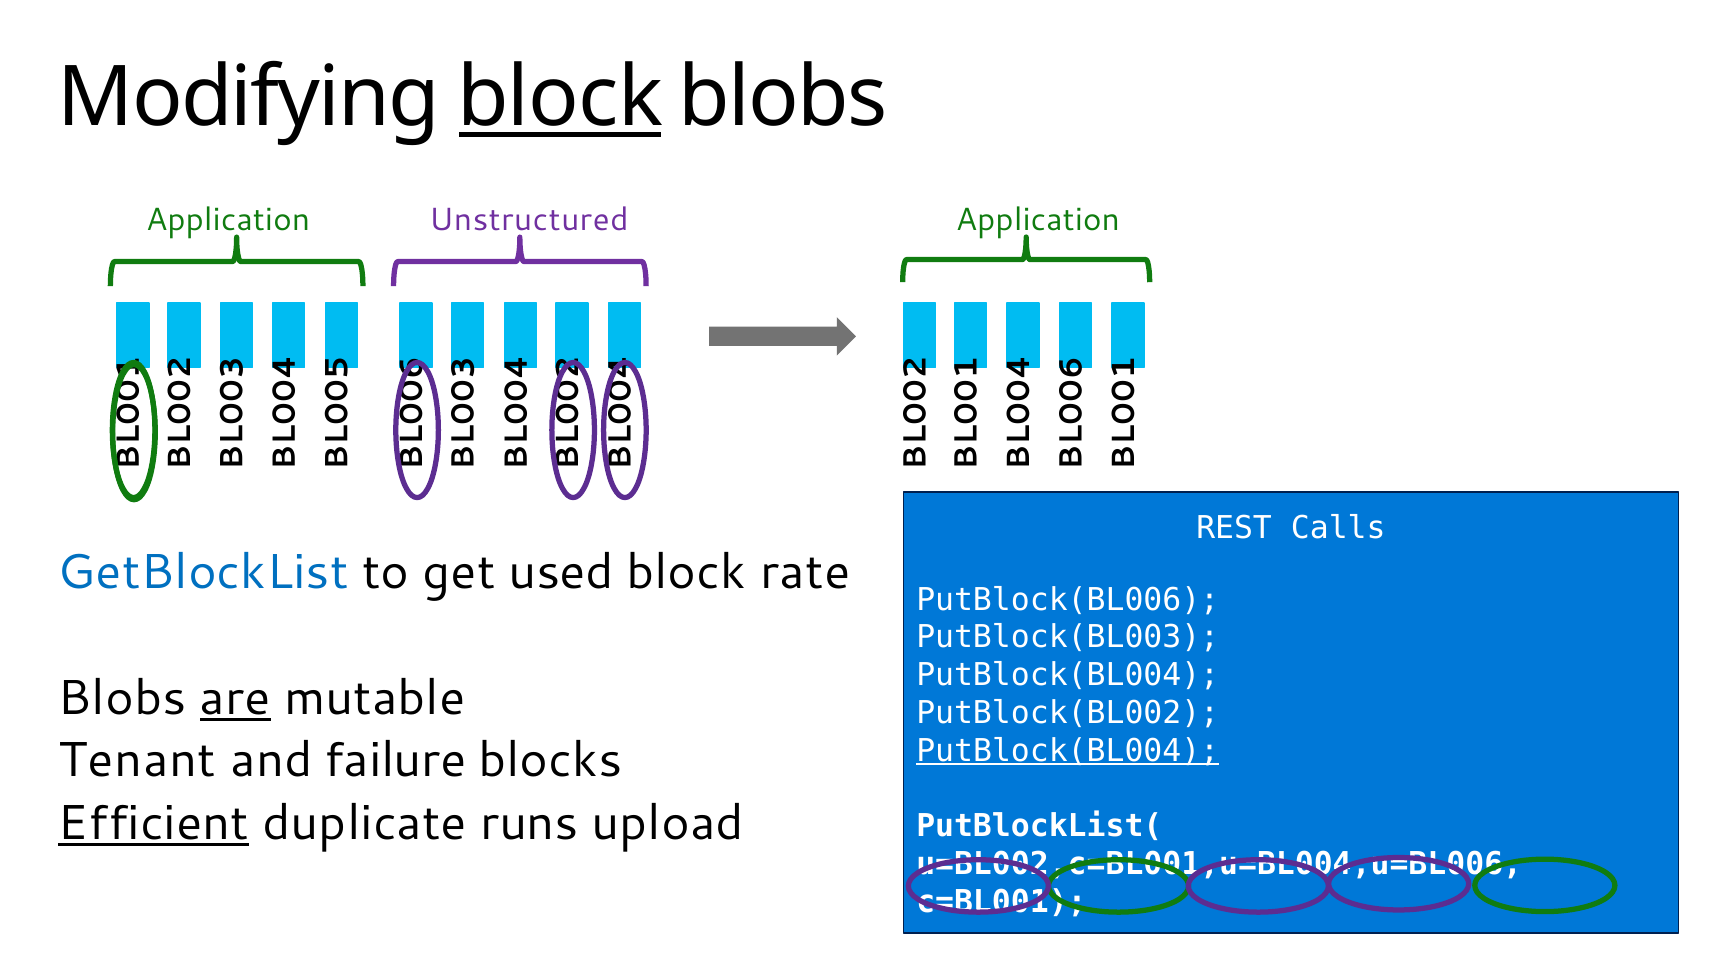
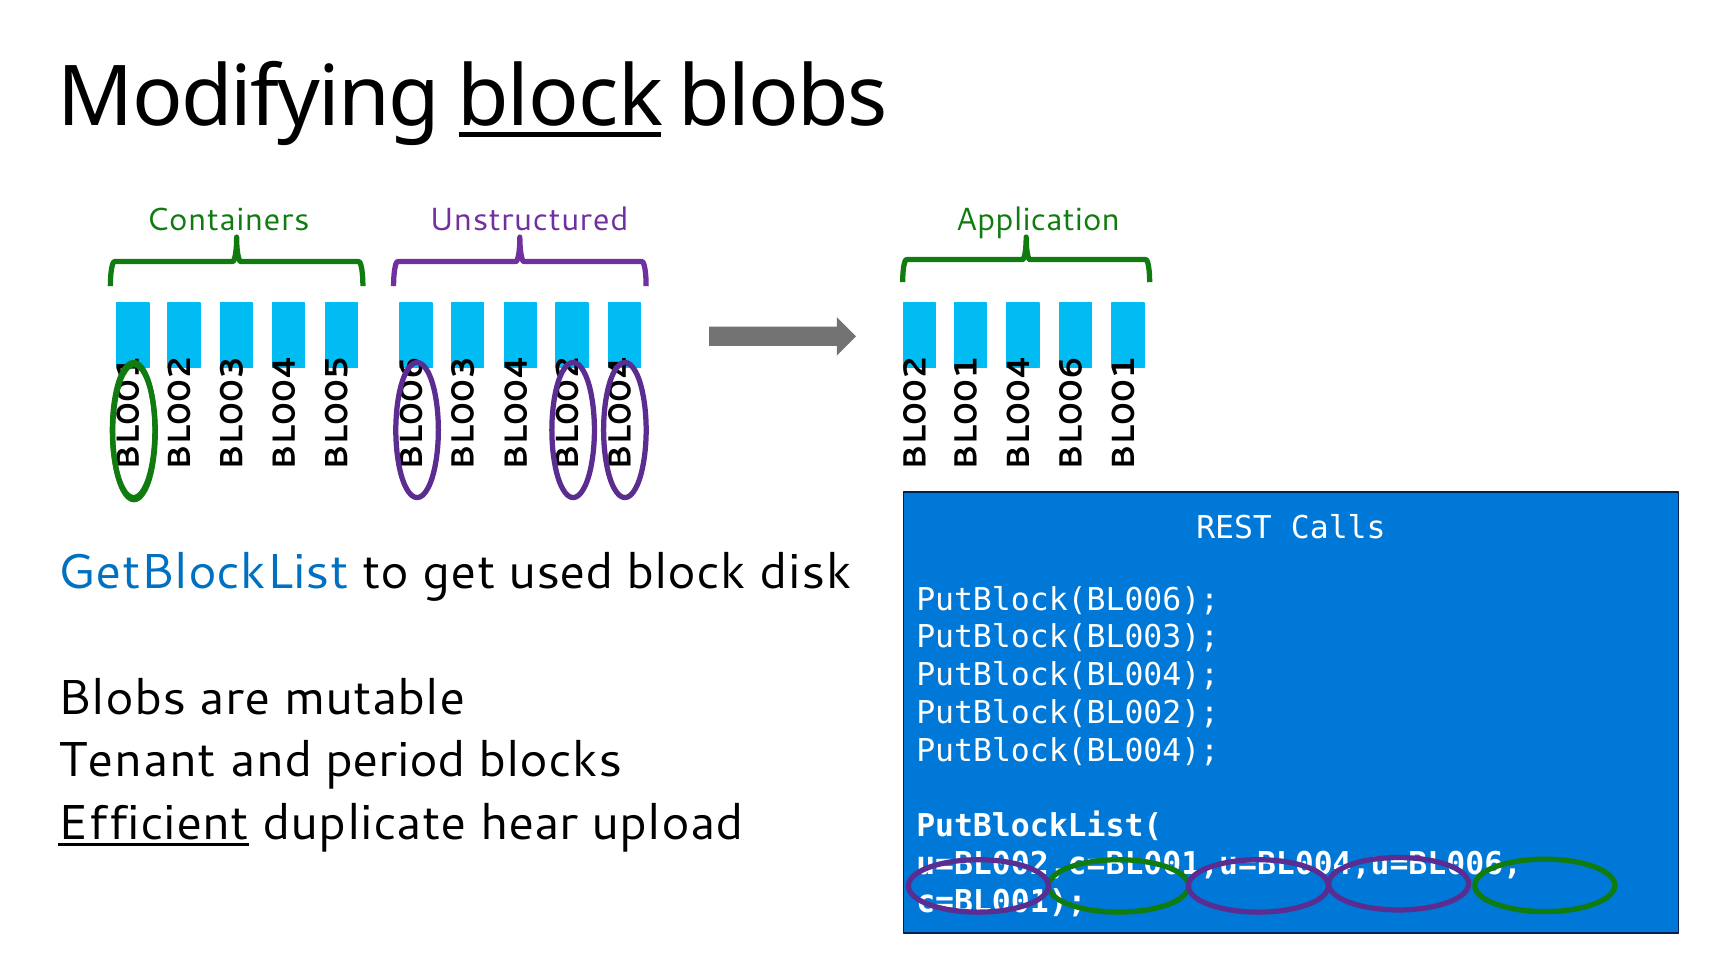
Application at (228, 220): Application -> Containers
rate: rate -> disk
are underline: present -> none
PutBlock(BL004 at (1068, 751) underline: present -> none
failure: failure -> period
runs: runs -> hear
